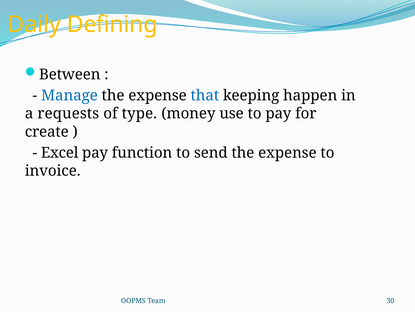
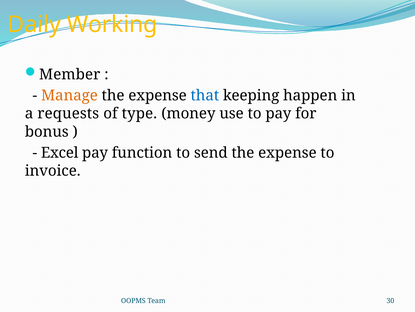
Defining: Defining -> Working
Between: Between -> Member
Manage colour: blue -> orange
create: create -> bonus
